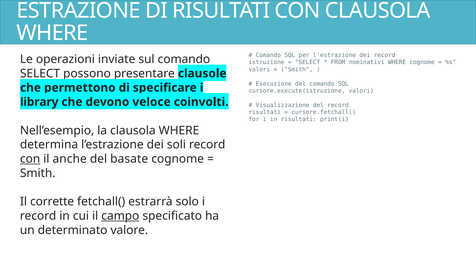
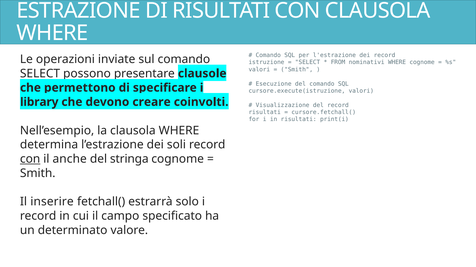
veloce: veloce -> creare
basate: basate -> stringa
corrette: corrette -> inserire
campo underline: present -> none
